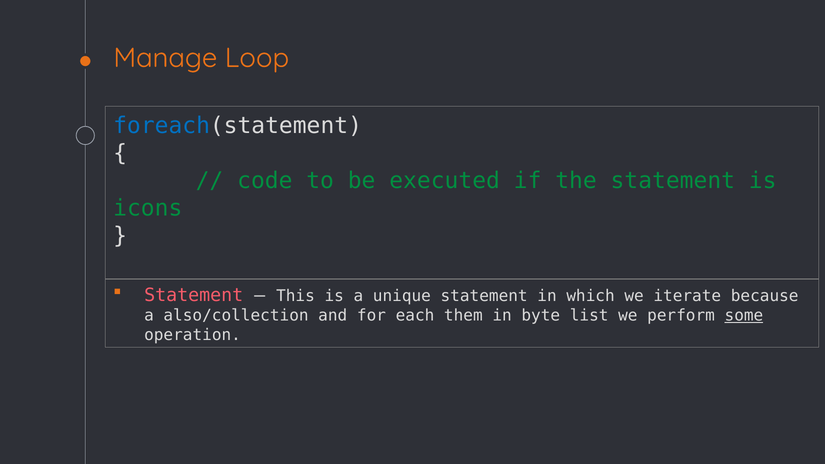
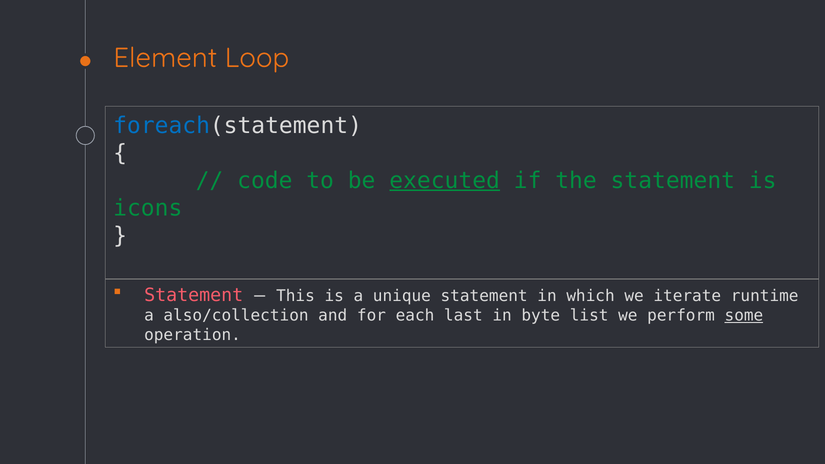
Manage: Manage -> Element
executed underline: none -> present
because: because -> runtime
them: them -> last
